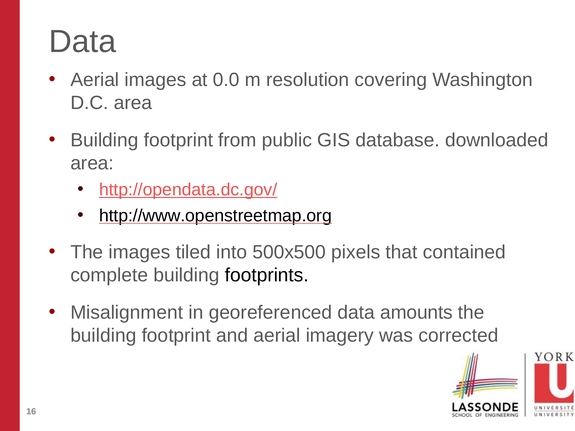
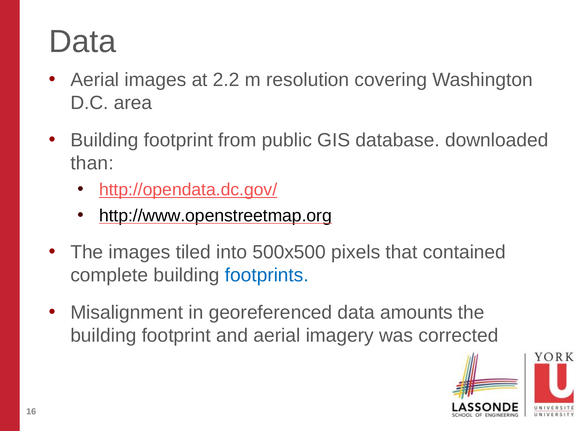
0.0: 0.0 -> 2.2
area at (92, 163): area -> than
footprints colour: black -> blue
